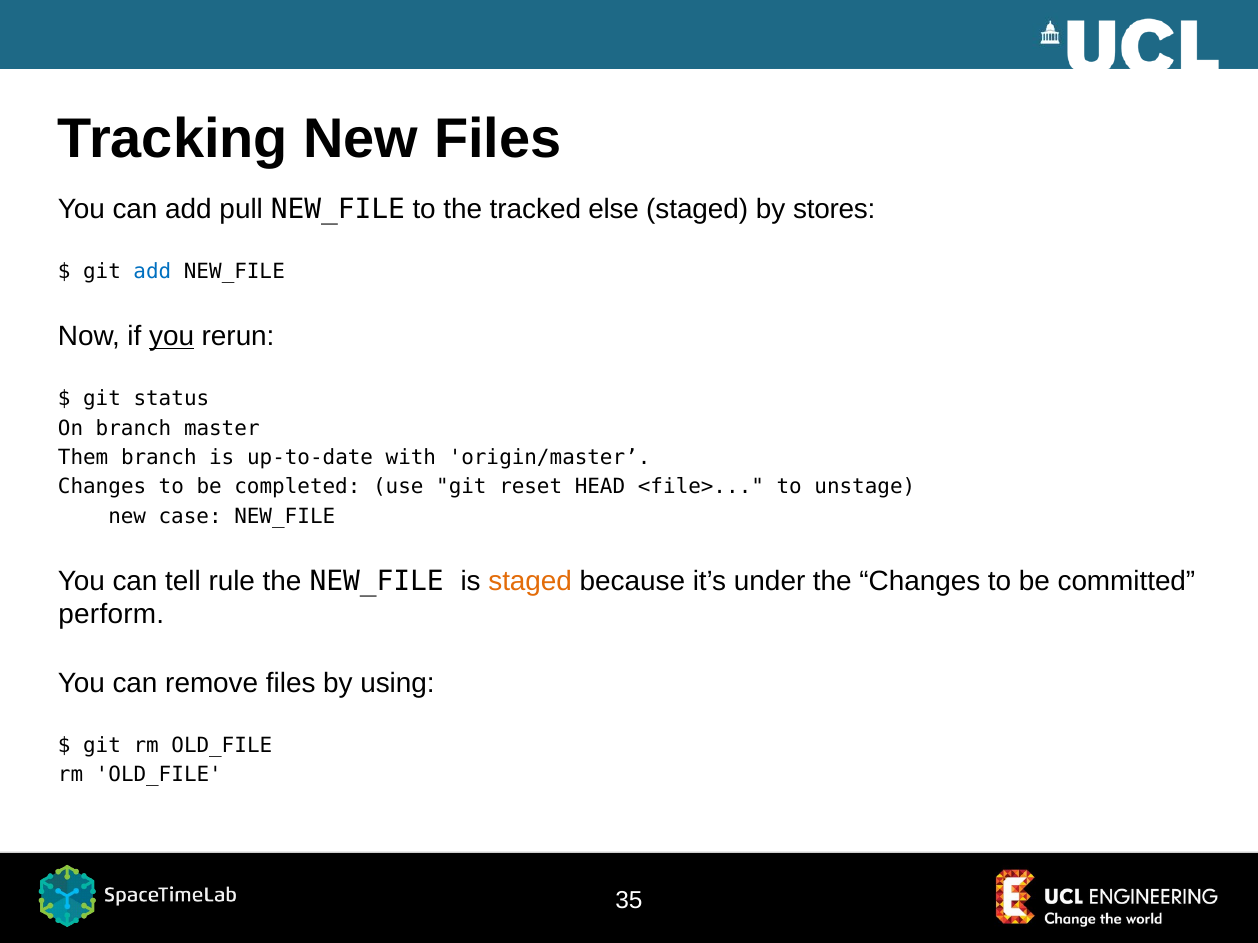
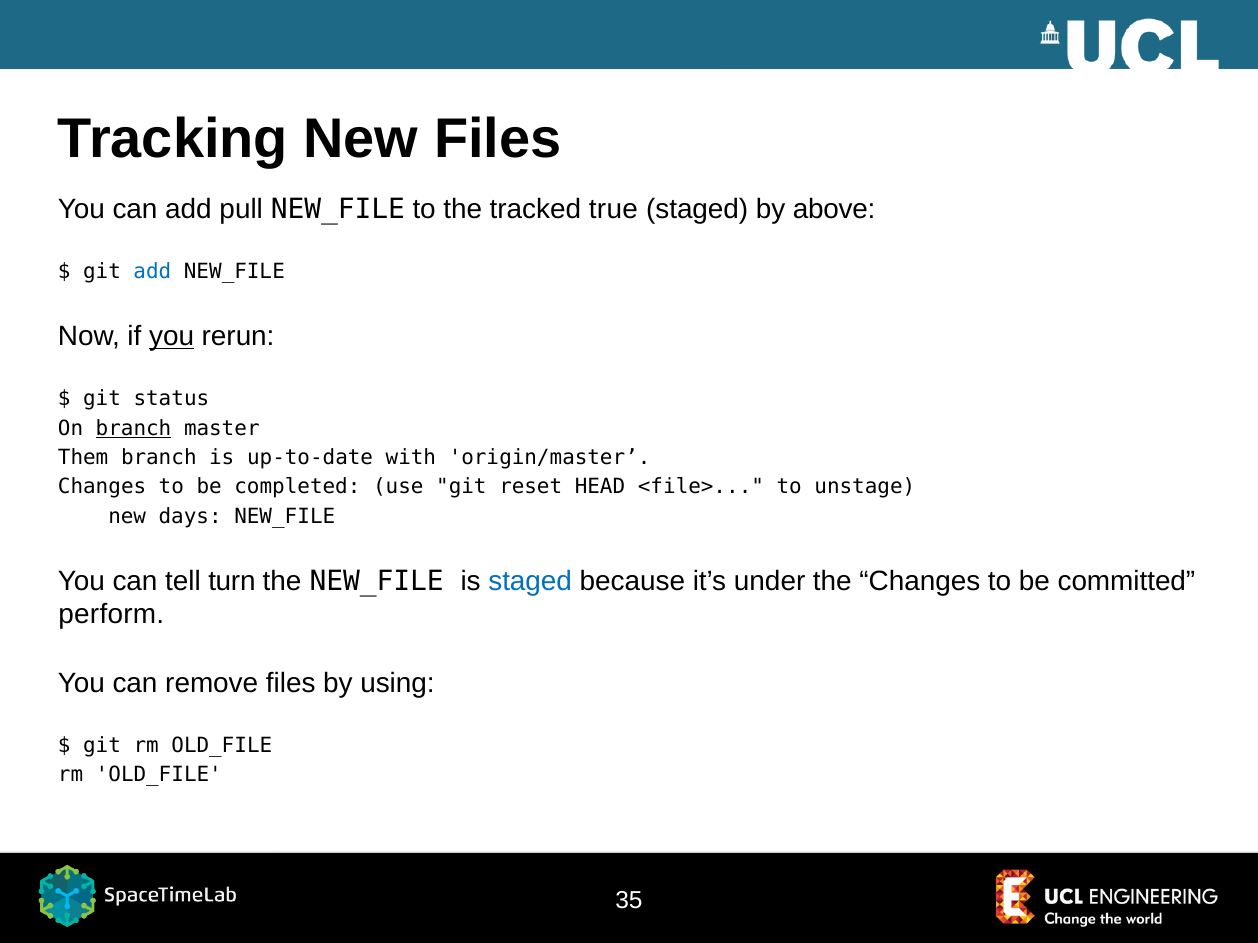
else: else -> true
stores: stores -> above
branch at (134, 428) underline: none -> present
case: case -> days
rule: rule -> turn
staged at (530, 581) colour: orange -> blue
